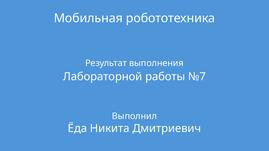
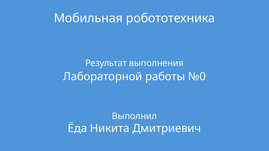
№7: №7 -> №0
